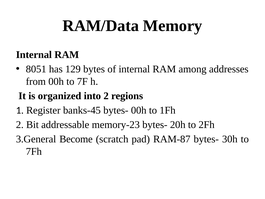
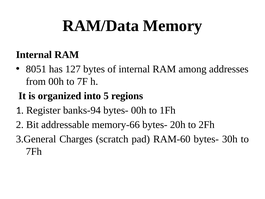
129: 129 -> 127
into 2: 2 -> 5
banks-45: banks-45 -> banks-94
memory-23: memory-23 -> memory-66
Become: Become -> Charges
RAM-87: RAM-87 -> RAM-60
